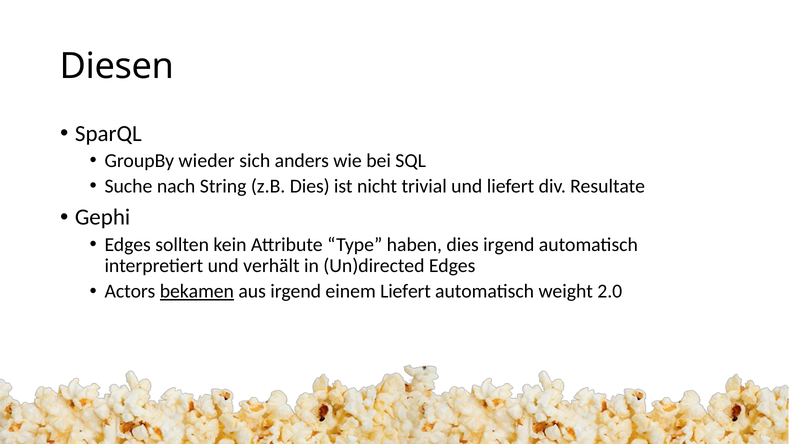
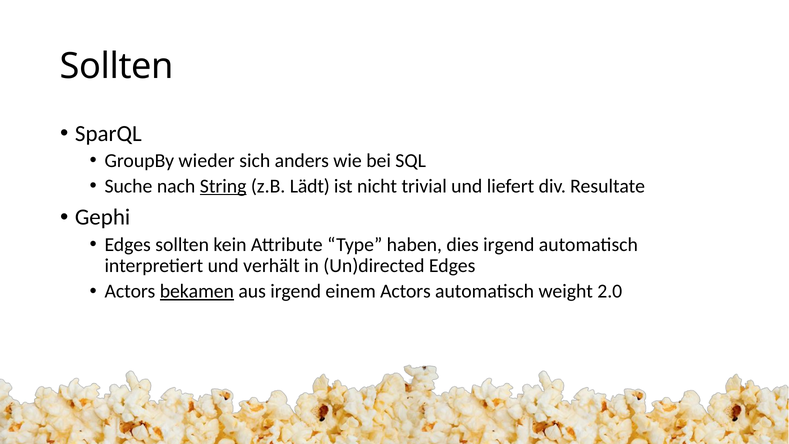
Diesen at (117, 66): Diesen -> Sollten
String underline: none -> present
z.B Dies: Dies -> Lädt
einem Liefert: Liefert -> Actors
